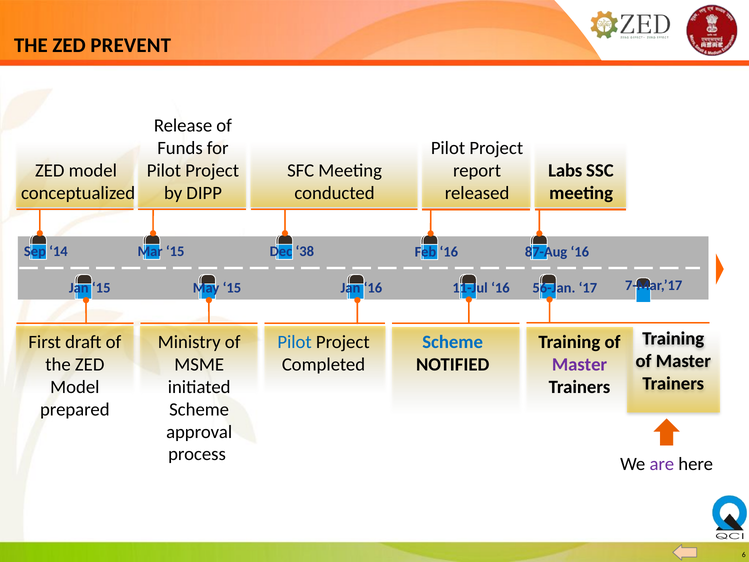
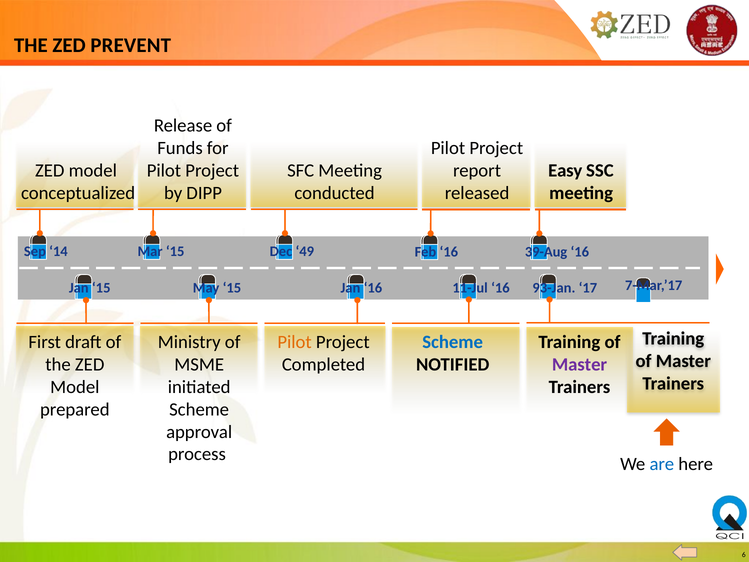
Labs: Labs -> Easy
38: 38 -> 49
87-Aug: 87-Aug -> 39-Aug
56-Jan: 56-Jan -> 93-Jan
Pilot at (295, 342) colour: blue -> orange
are colour: purple -> blue
